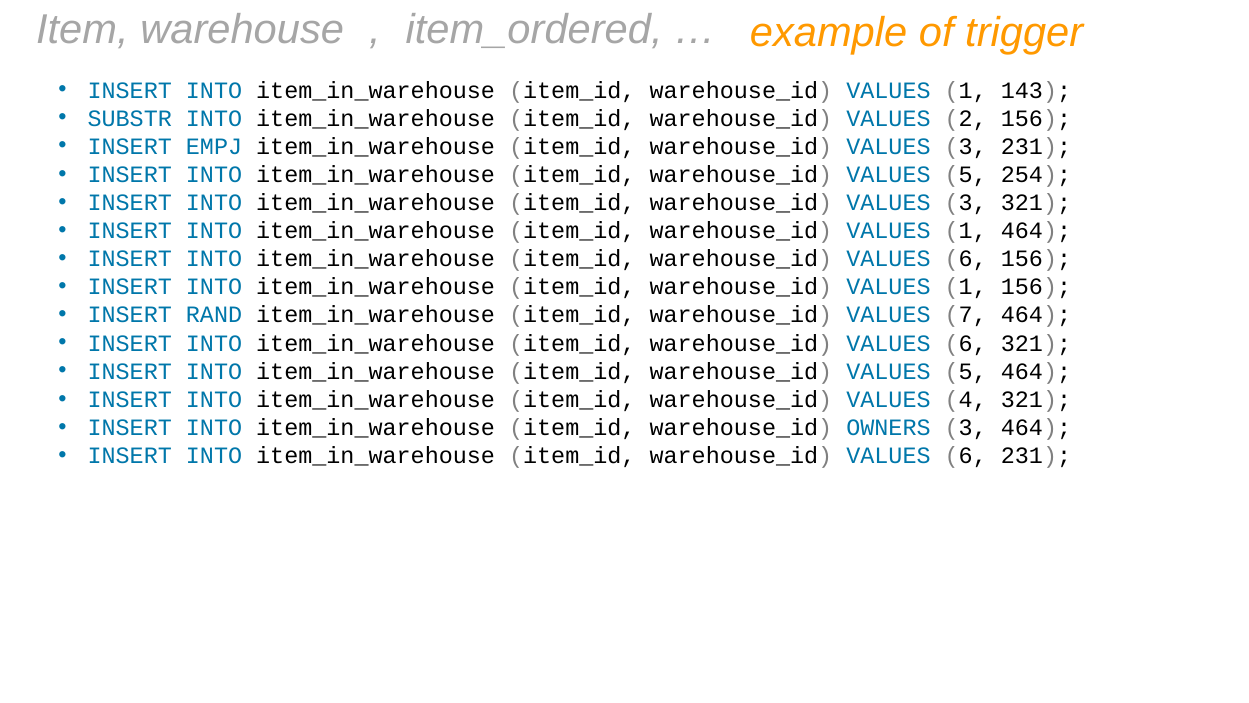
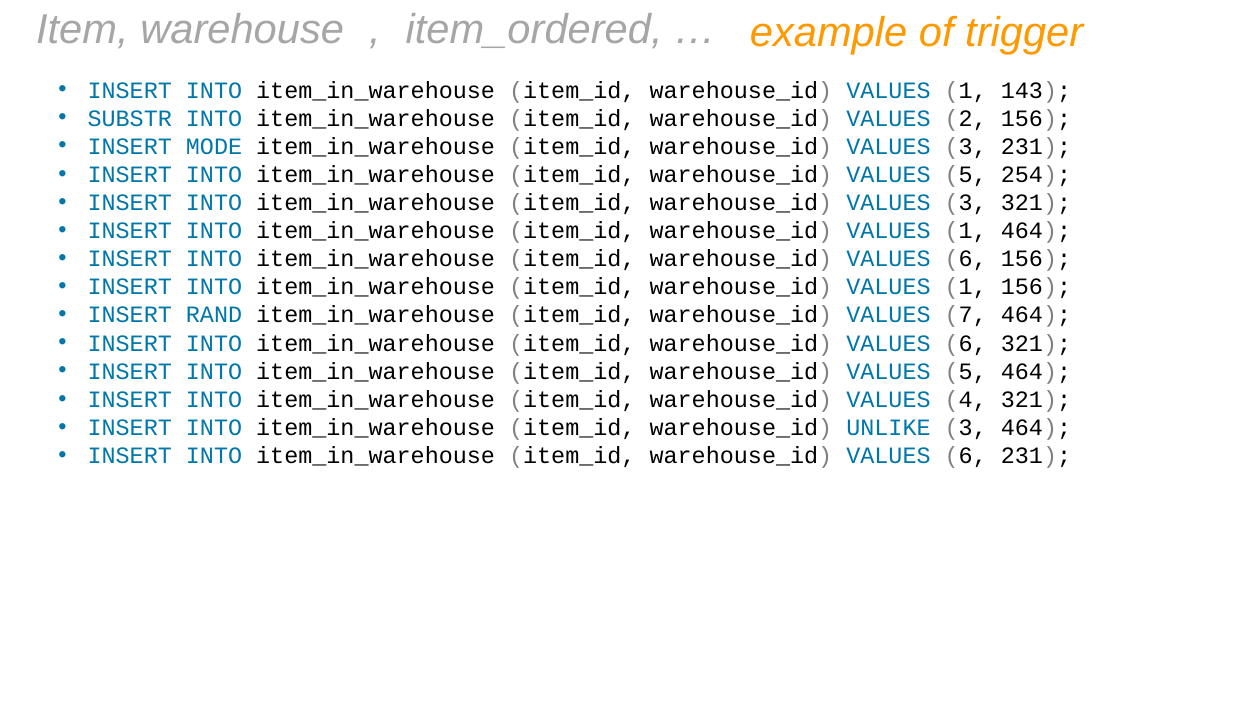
EMPJ: EMPJ -> MODE
OWNERS: OWNERS -> UNLIKE
